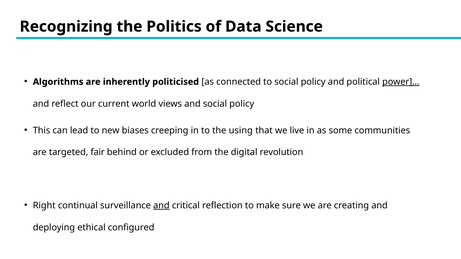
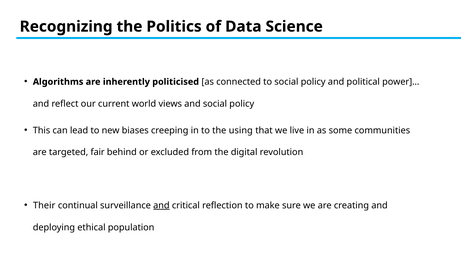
power]… underline: present -> none
Right: Right -> Their
configured: configured -> population
